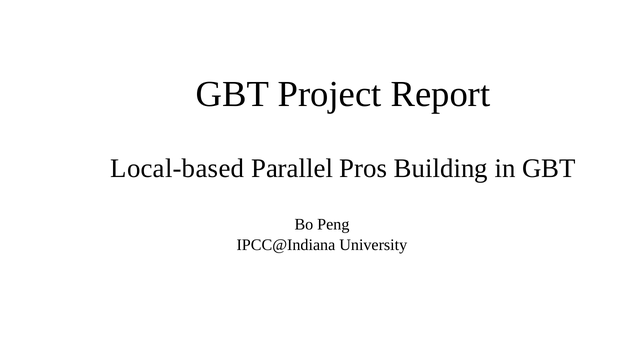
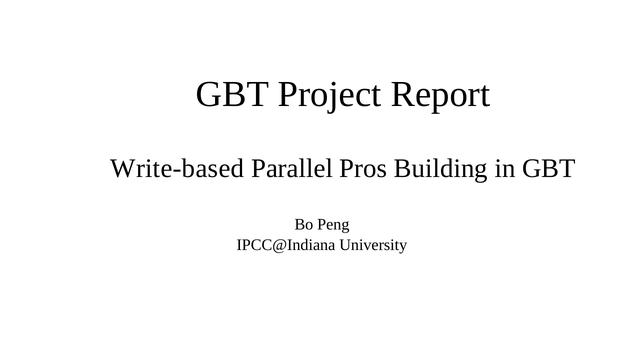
Local-based: Local-based -> Write-based
